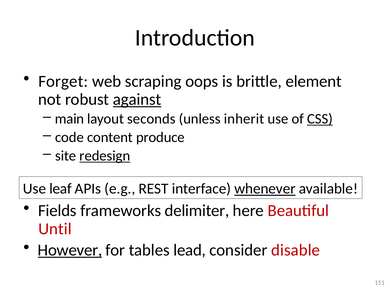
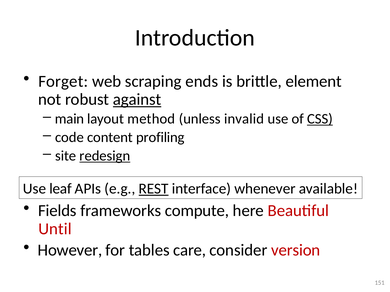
oops: oops -> ends
seconds: seconds -> method
inherit: inherit -> invalid
produce: produce -> profiling
REST underline: none -> present
whenever underline: present -> none
delimiter: delimiter -> compute
However underline: present -> none
lead: lead -> care
disable: disable -> version
